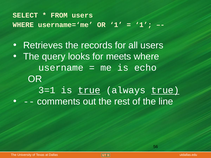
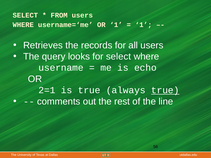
for meets: meets -> select
3=1: 3=1 -> 2=1
true at (89, 90) underline: present -> none
